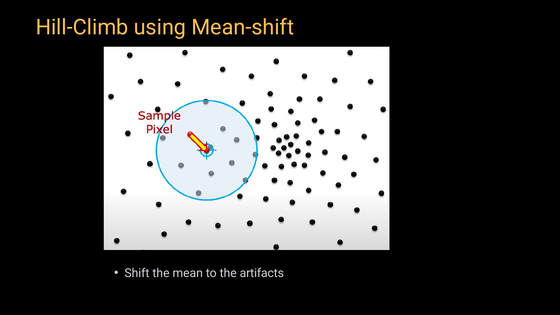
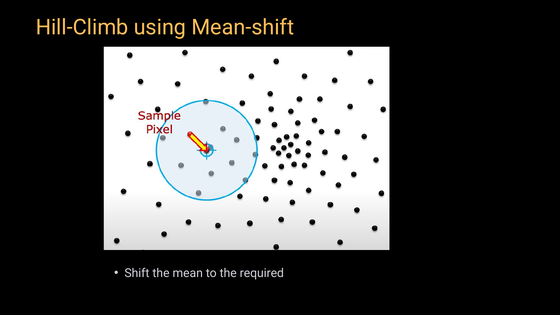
artifacts: artifacts -> required
